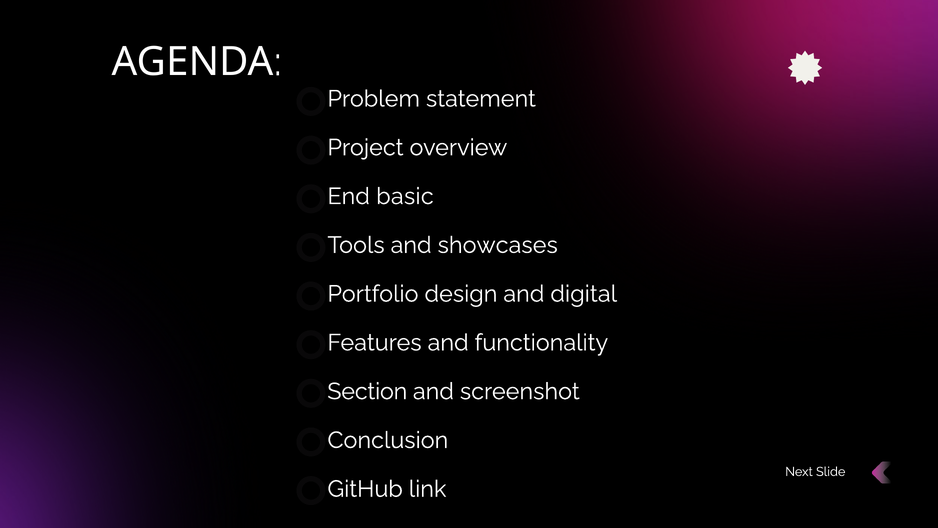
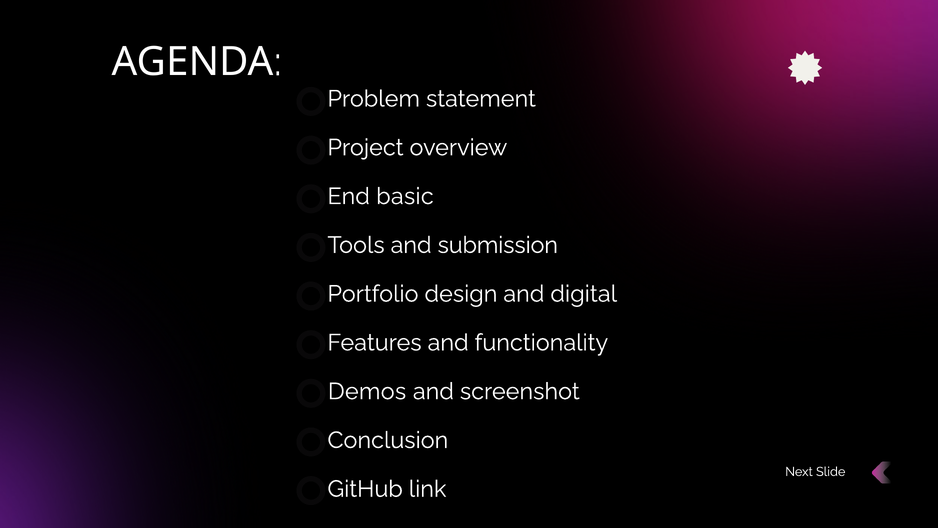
showcases: showcases -> submission
Section: Section -> Demos
